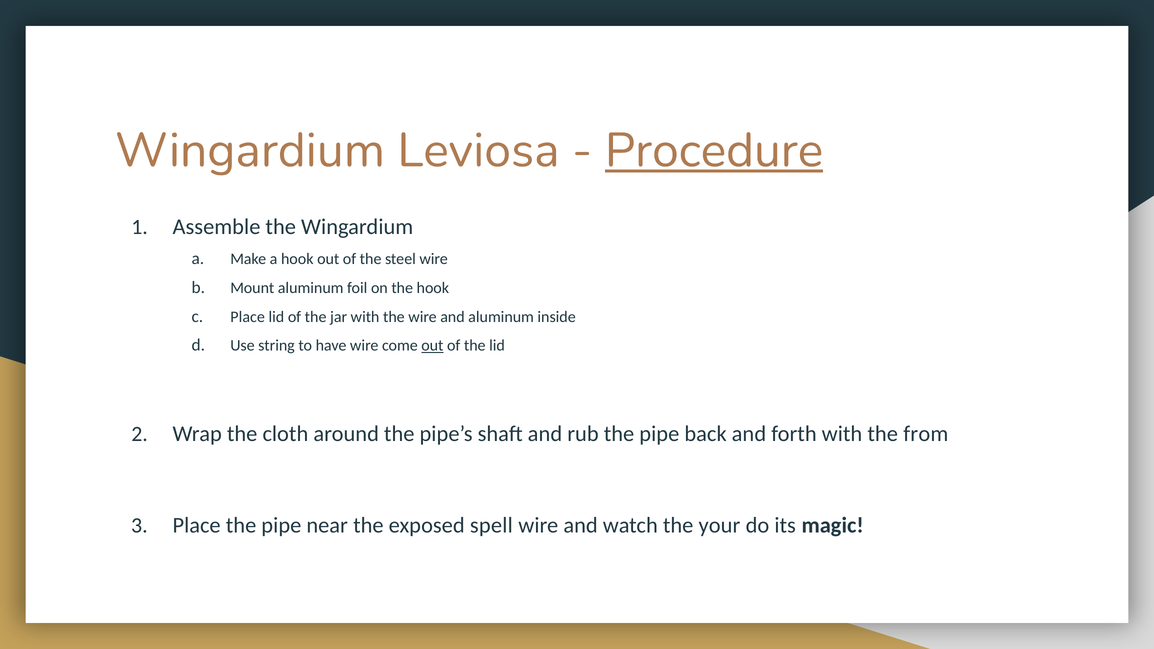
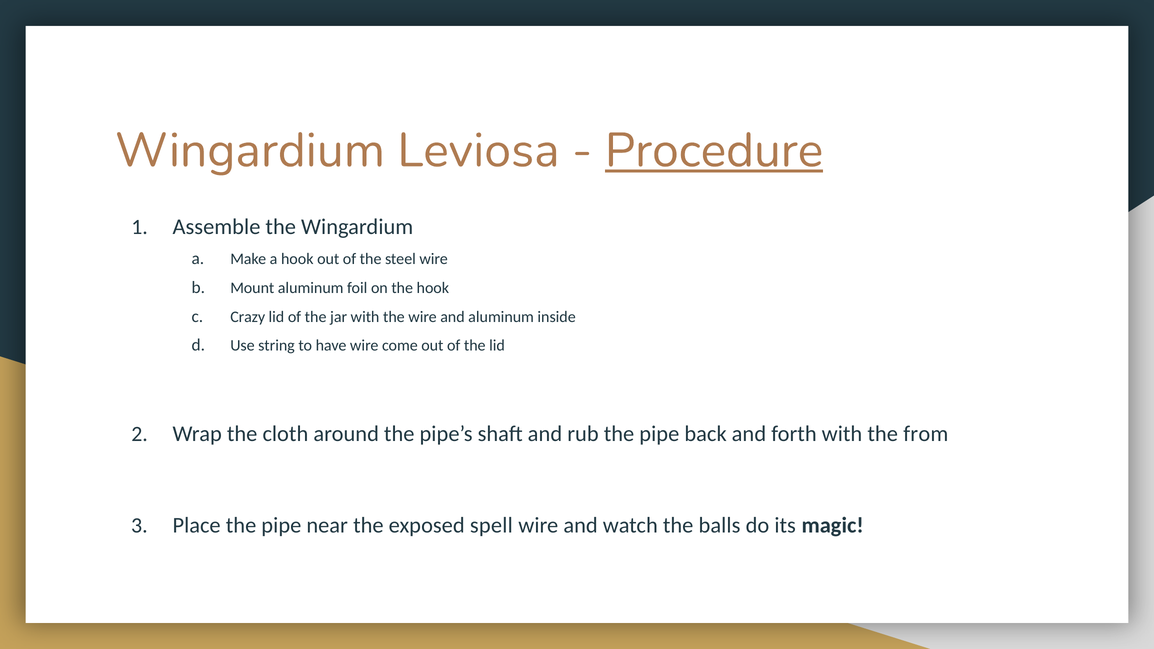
Place at (248, 317): Place -> Crazy
out at (432, 346) underline: present -> none
your: your -> balls
